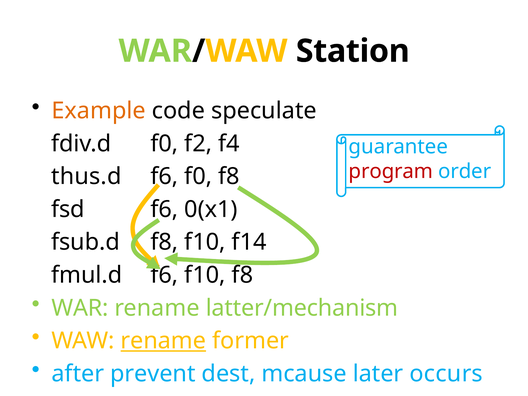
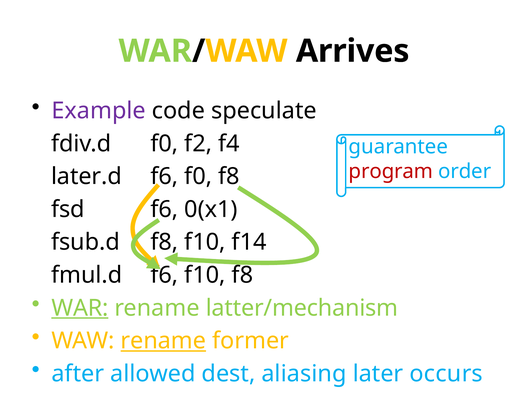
Station: Station -> Arrives
Example colour: orange -> purple
thus.d: thus.d -> later.d
WAR underline: none -> present
prevent: prevent -> allowed
mcause: mcause -> aliasing
